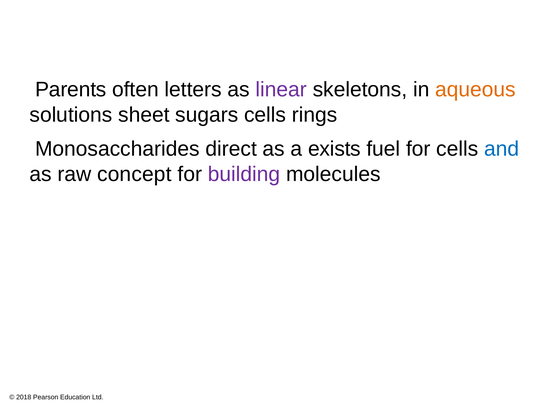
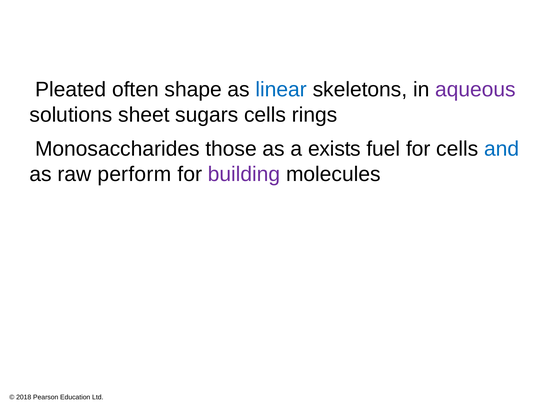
Parents: Parents -> Pleated
letters: letters -> shape
linear colour: purple -> blue
aqueous colour: orange -> purple
direct: direct -> those
concept: concept -> perform
